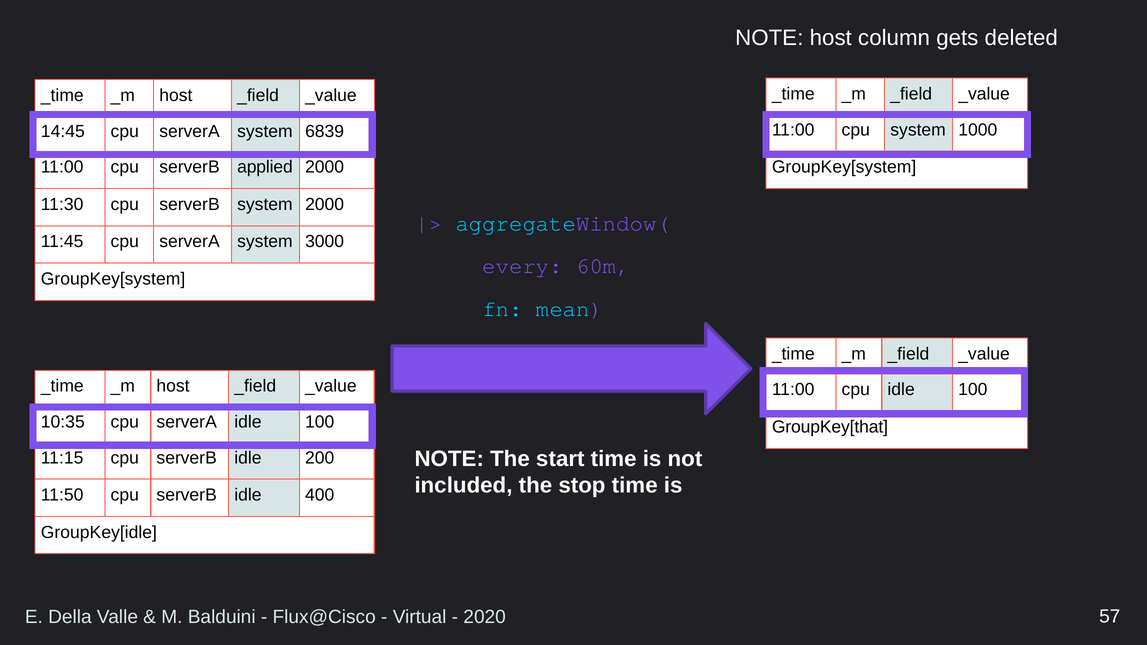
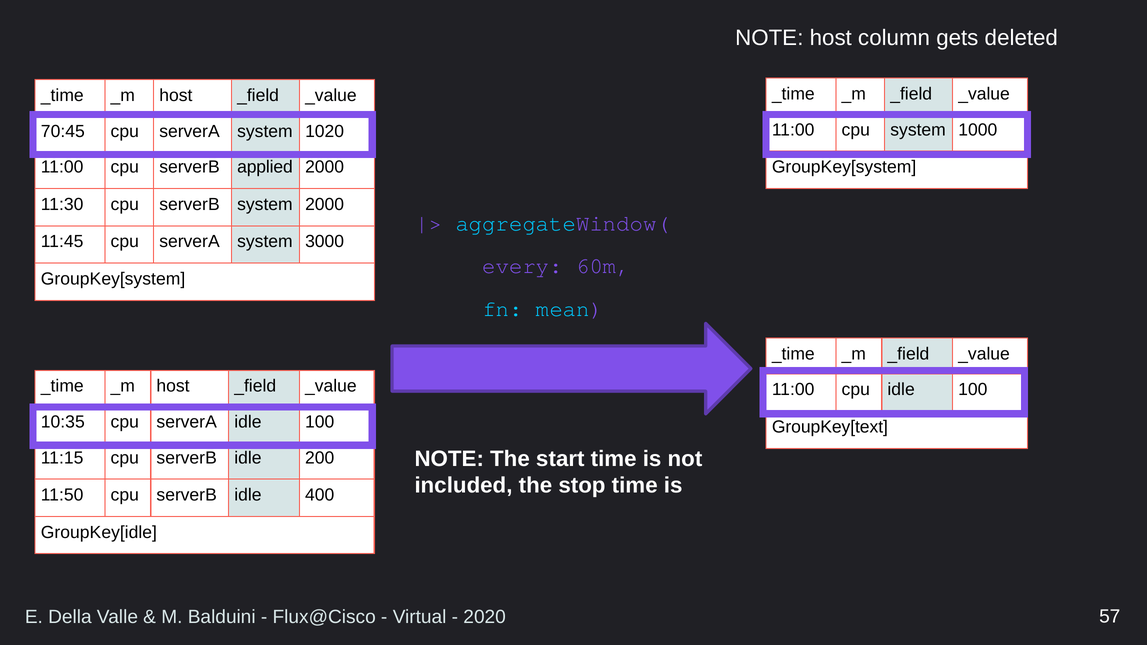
14:45: 14:45 -> 70:45
6839: 6839 -> 1020
GroupKey[that: GroupKey[that -> GroupKey[text
